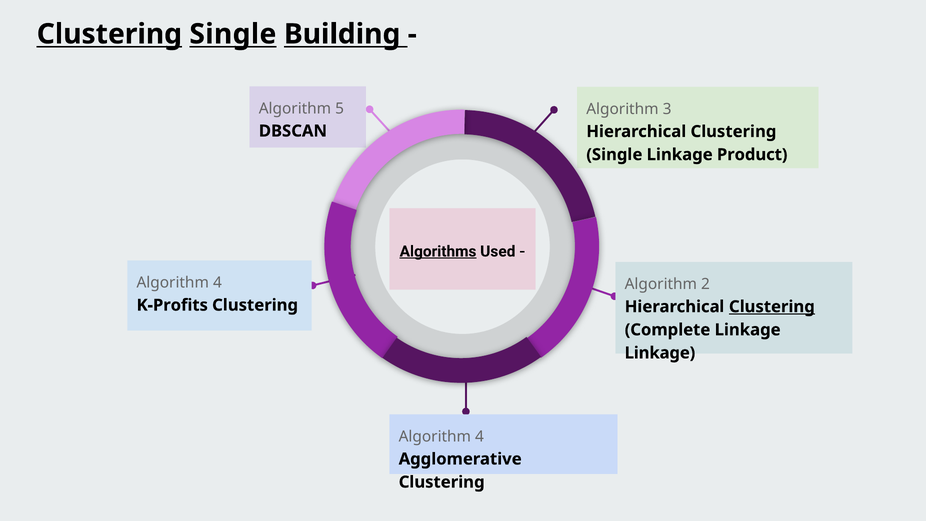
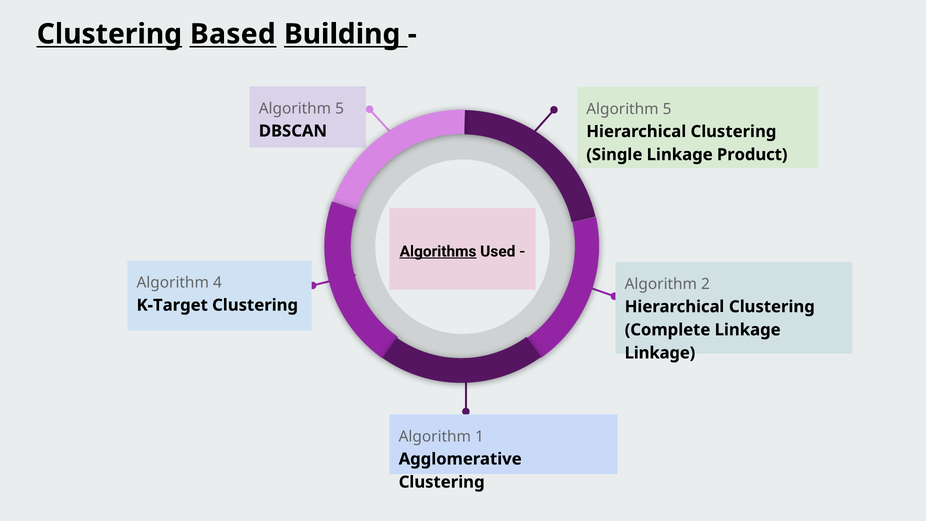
Single at (233, 34): Single -> Based
3 at (667, 109): 3 -> 5
K-Profits: K-Profits -> K-Target
Clustering at (772, 307) underline: present -> none
4 at (480, 437): 4 -> 1
